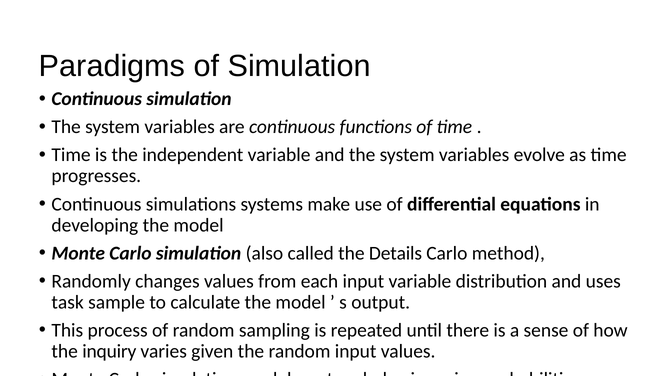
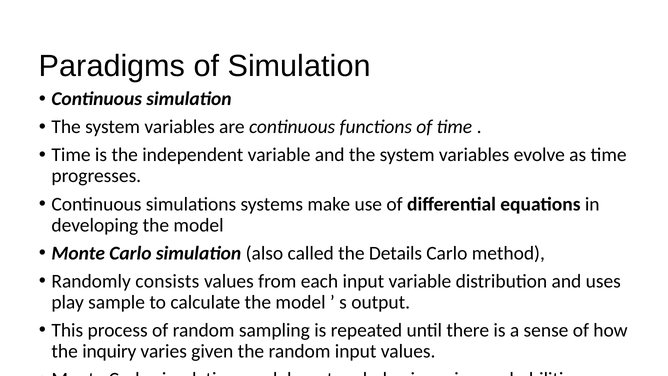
changes: changes -> consists
task: task -> play
